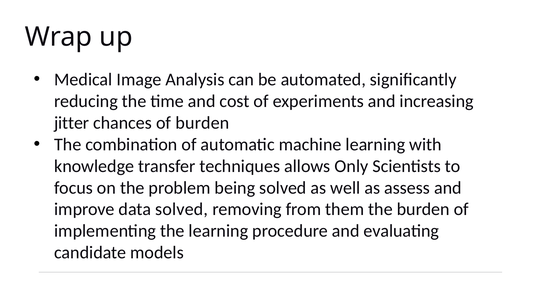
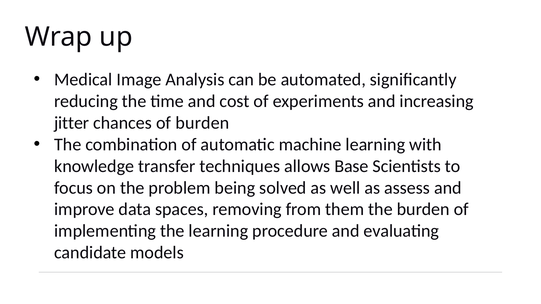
Only: Only -> Base
data solved: solved -> spaces
